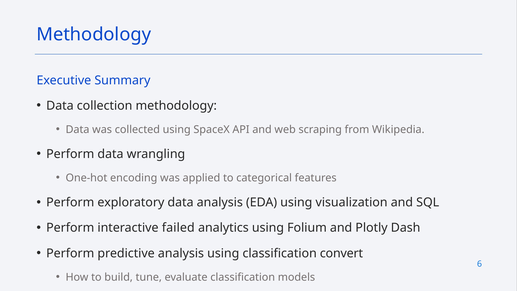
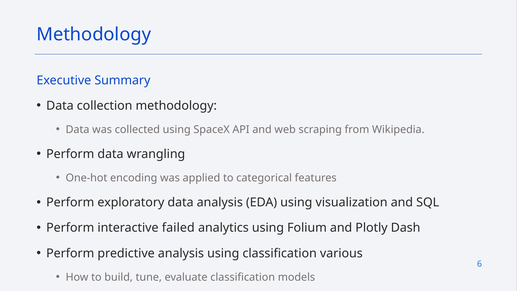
convert: convert -> various
